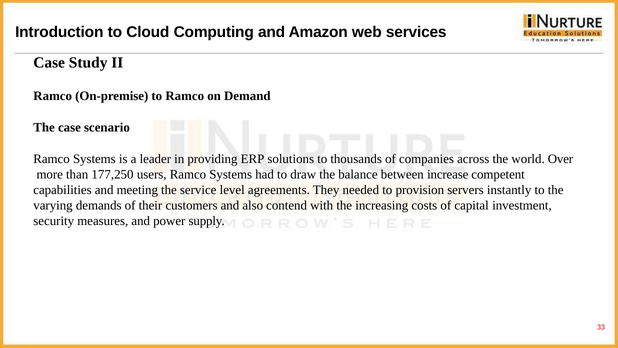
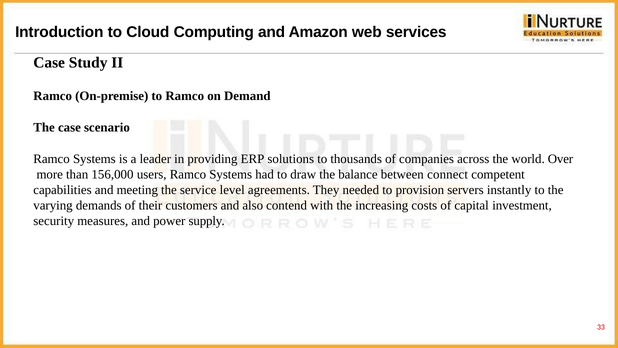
177,250: 177,250 -> 156,000
increase: increase -> connect
